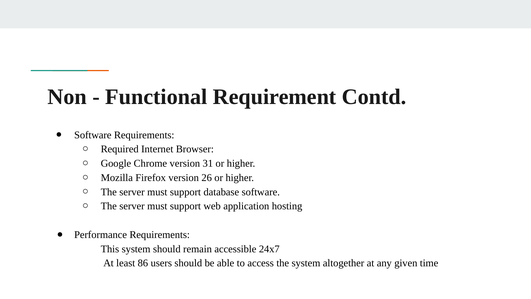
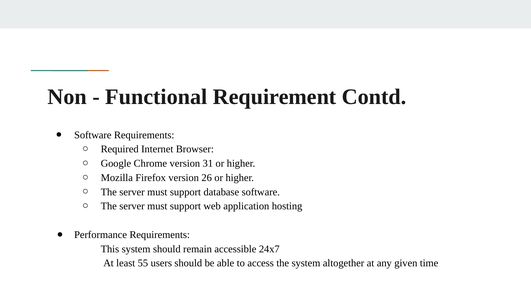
86: 86 -> 55
